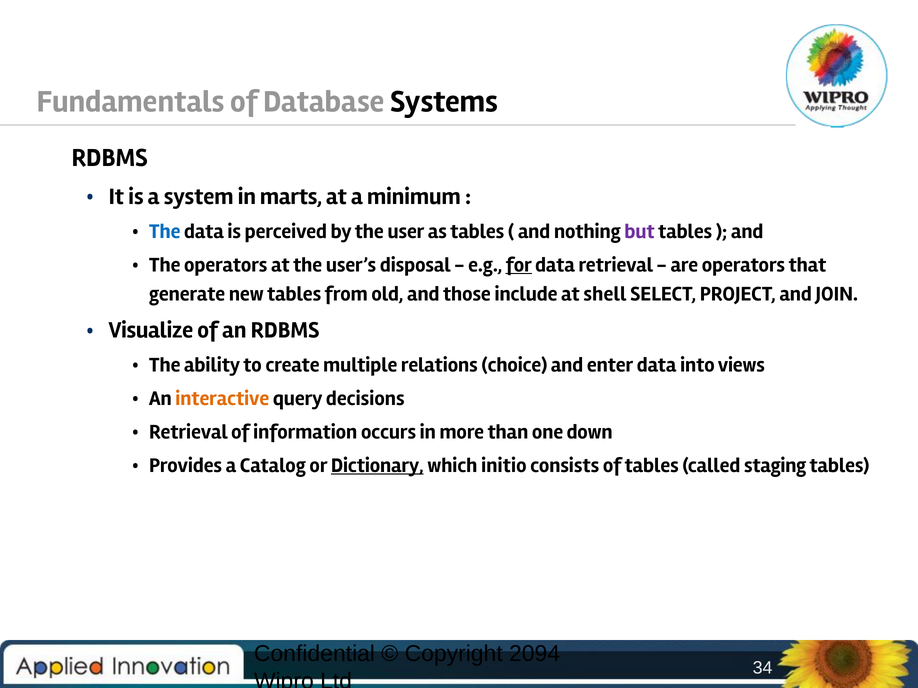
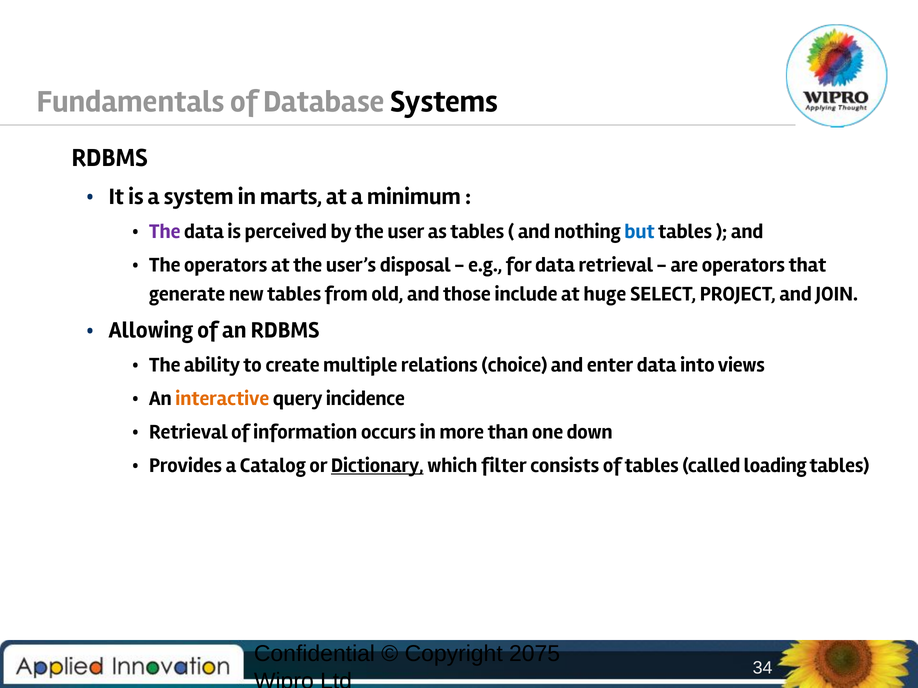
The at (165, 232) colour: blue -> purple
but colour: purple -> blue
for underline: present -> none
shell: shell -> huge
Visualize: Visualize -> Allowing
decisions: decisions -> incidence
initio: initio -> filter
staging: staging -> loading
2094: 2094 -> 2075
